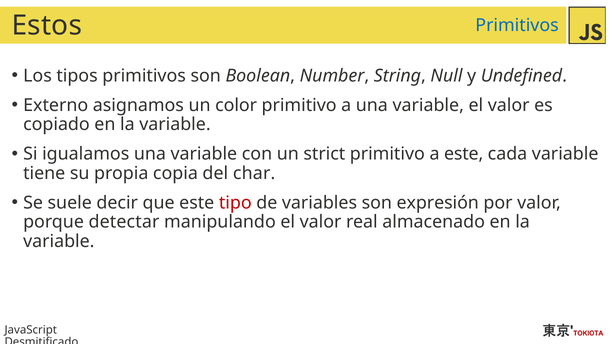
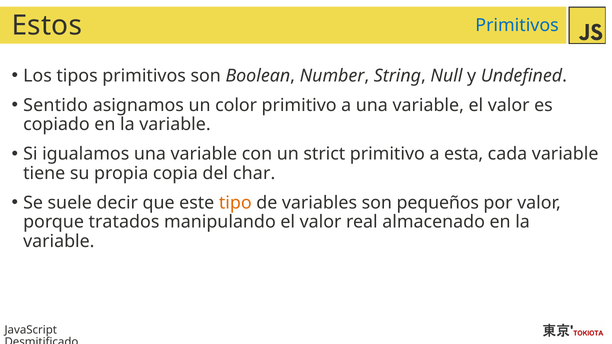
Externo: Externo -> Sentido
a este: este -> esta
tipo colour: red -> orange
expresión: expresión -> pequeños
detectar: detectar -> tratados
